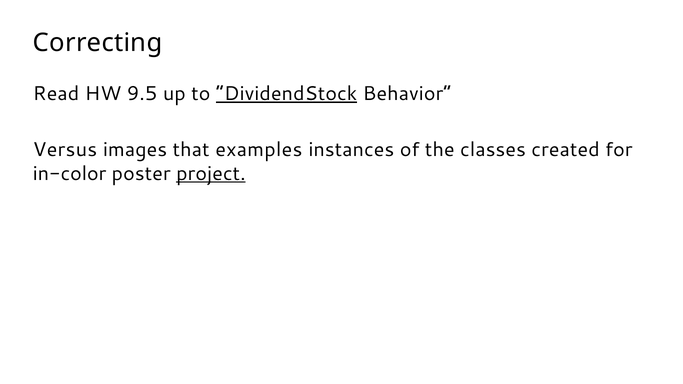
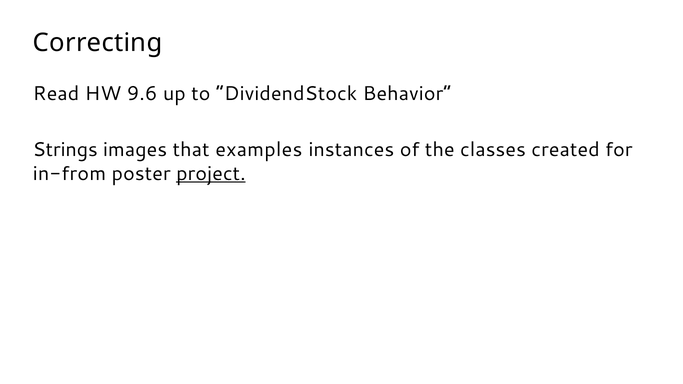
9.5: 9.5 -> 9.6
DividendStock underline: present -> none
Versus: Versus -> Strings
in-color: in-color -> in-from
